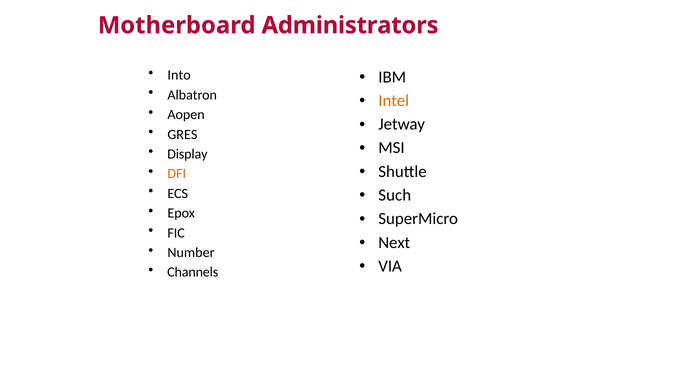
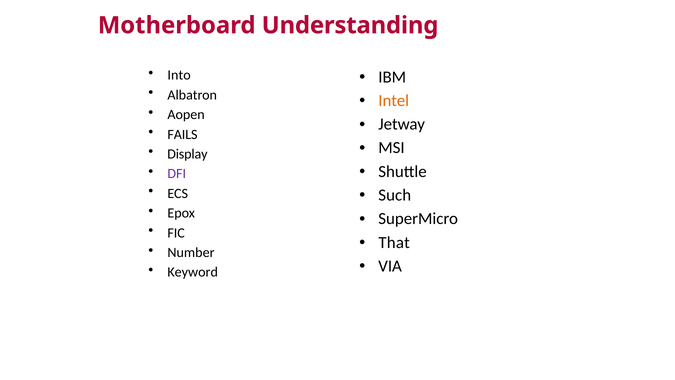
Administrators: Administrators -> Understanding
GRES: GRES -> FAILS
DFI colour: orange -> purple
Next: Next -> That
Channels: Channels -> Keyword
